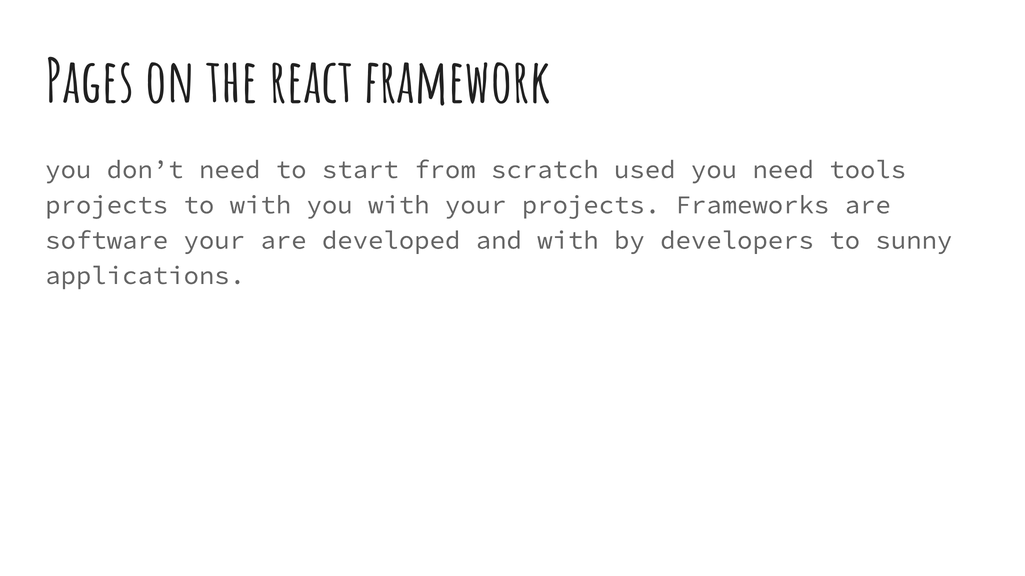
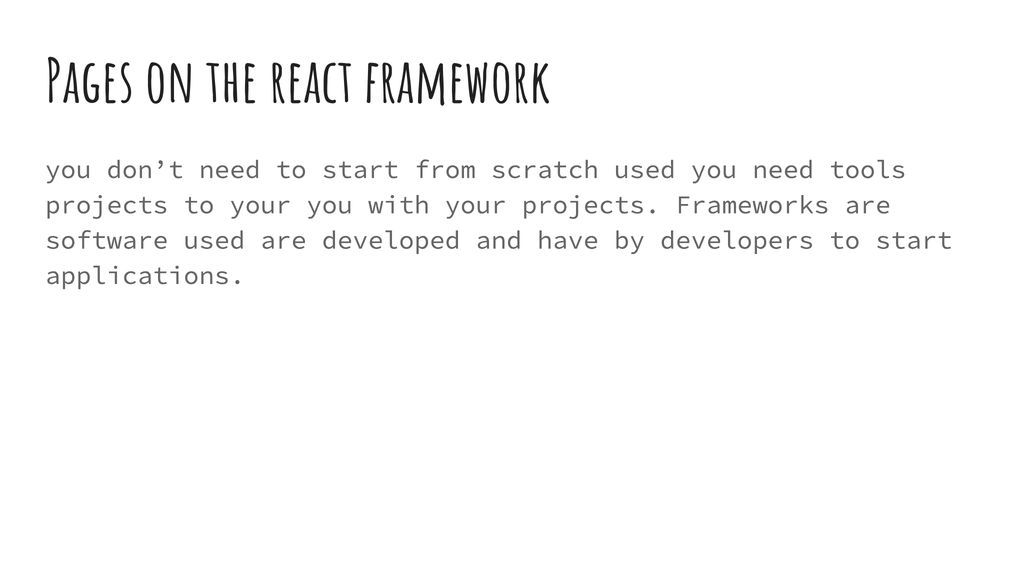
to with: with -> your
software your: your -> used
and with: with -> have
developers to sunny: sunny -> start
